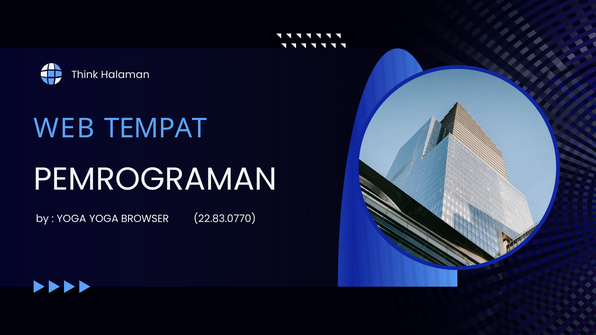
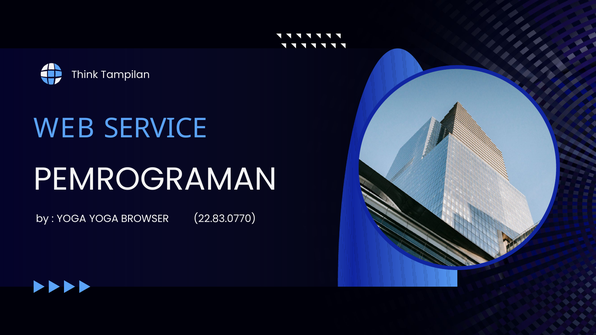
Halaman: Halaman -> Tampilan
TEMPAT: TEMPAT -> SERVICE
